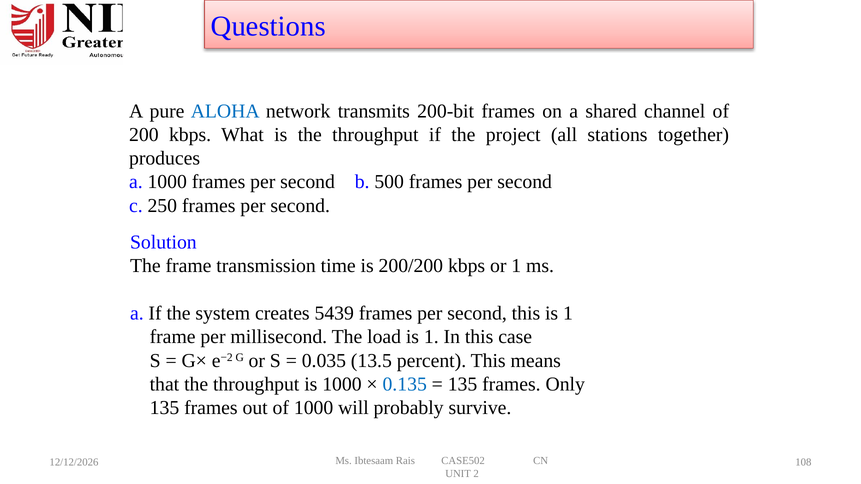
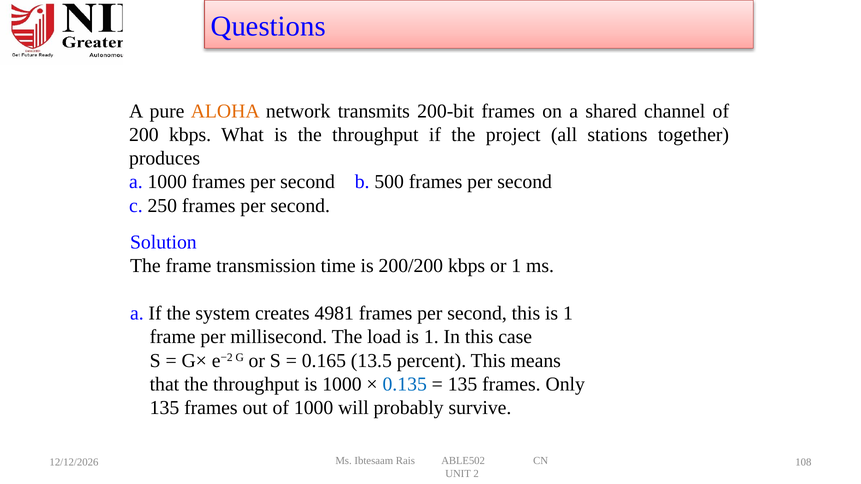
ALOHA colour: blue -> orange
5439: 5439 -> 4981
0.035: 0.035 -> 0.165
CASE502: CASE502 -> ABLE502
